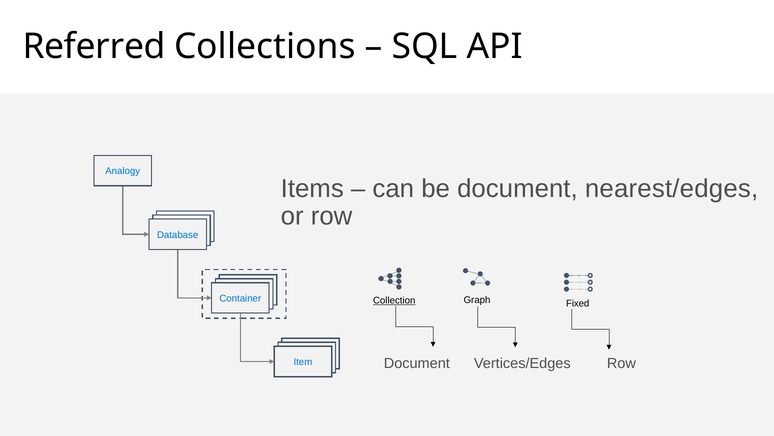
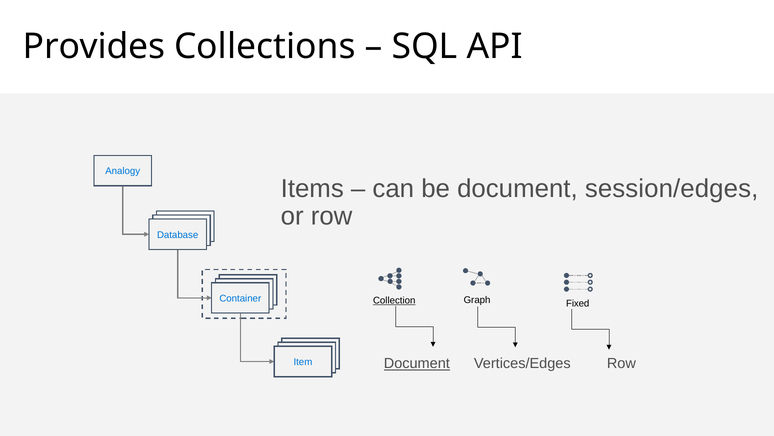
Referred: Referred -> Provides
nearest/edges: nearest/edges -> session/edges
Document at (417, 363) underline: none -> present
